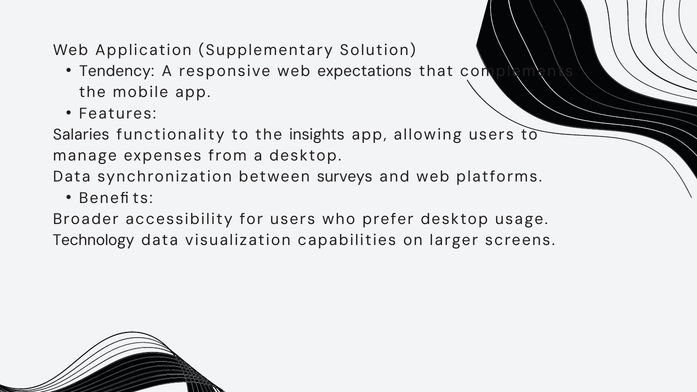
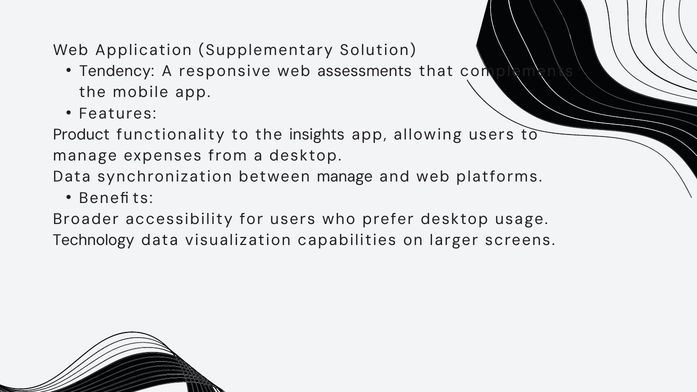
expectations: expectations -> assessments
Salaries: Salaries -> Product
between surveys: surveys -> manage
